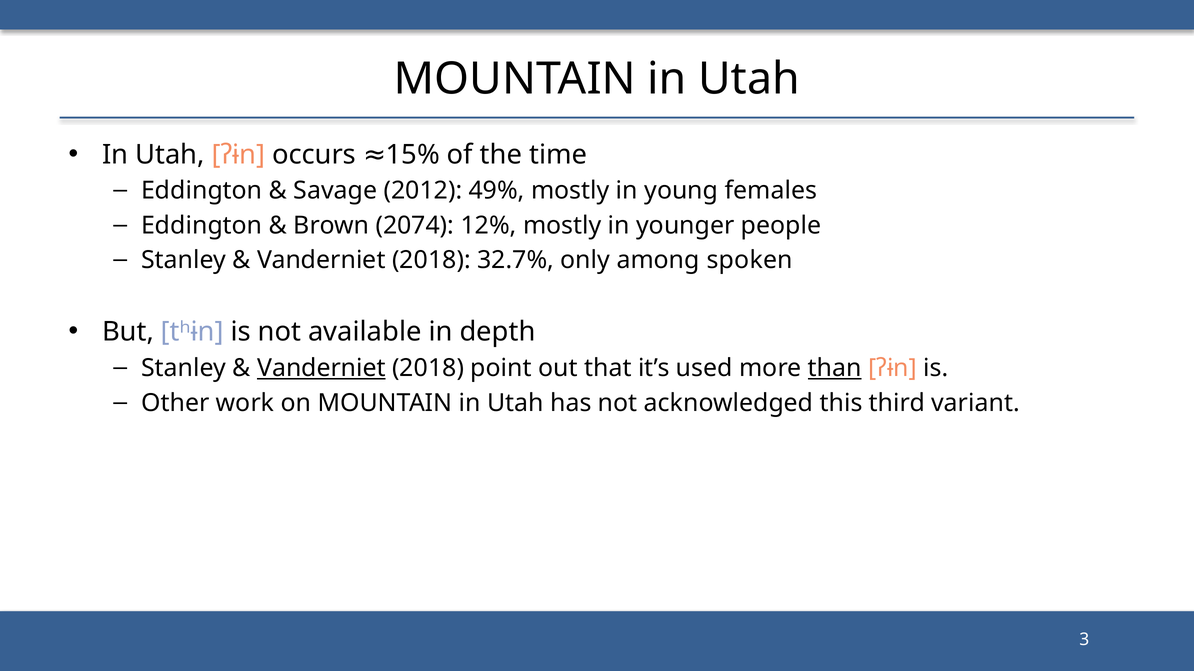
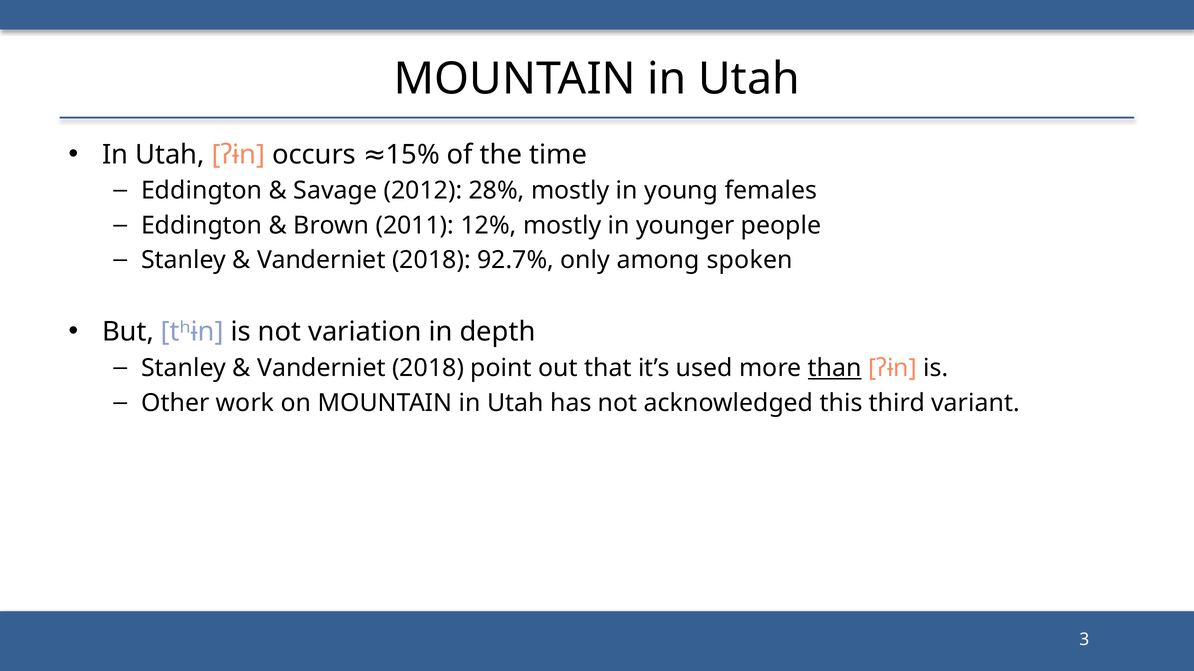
49%: 49% -> 28%
2074: 2074 -> 2011
32.7%: 32.7% -> 92.7%
available: available -> variation
Vanderniet at (321, 368) underline: present -> none
